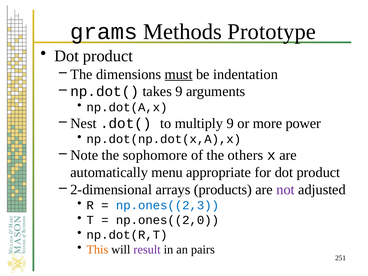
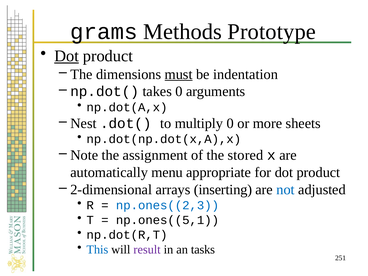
Dot at (67, 56) underline: none -> present
takes 9: 9 -> 0
multiply 9: 9 -> 0
power: power -> sheets
sophomore: sophomore -> assignment
others: others -> stored
products: products -> inserting
not colour: purple -> blue
np.ones((2,0: np.ones((2,0 -> np.ones((5,1
This colour: orange -> blue
pairs: pairs -> tasks
